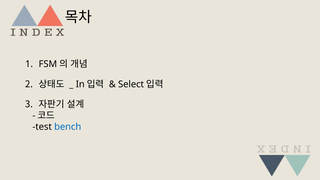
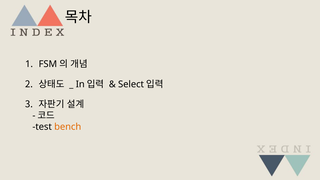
bench colour: blue -> orange
